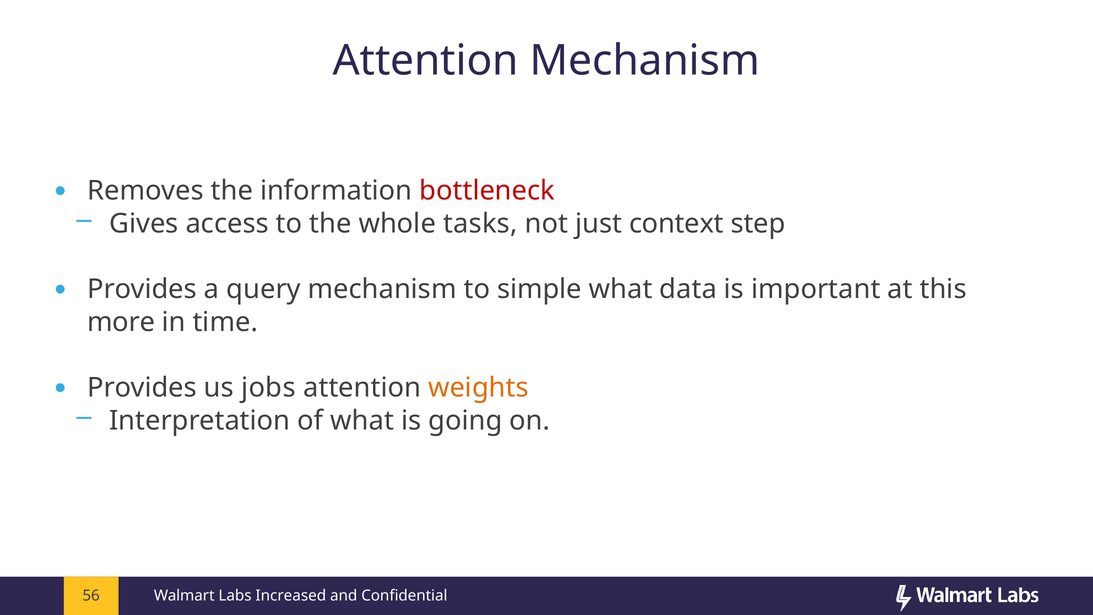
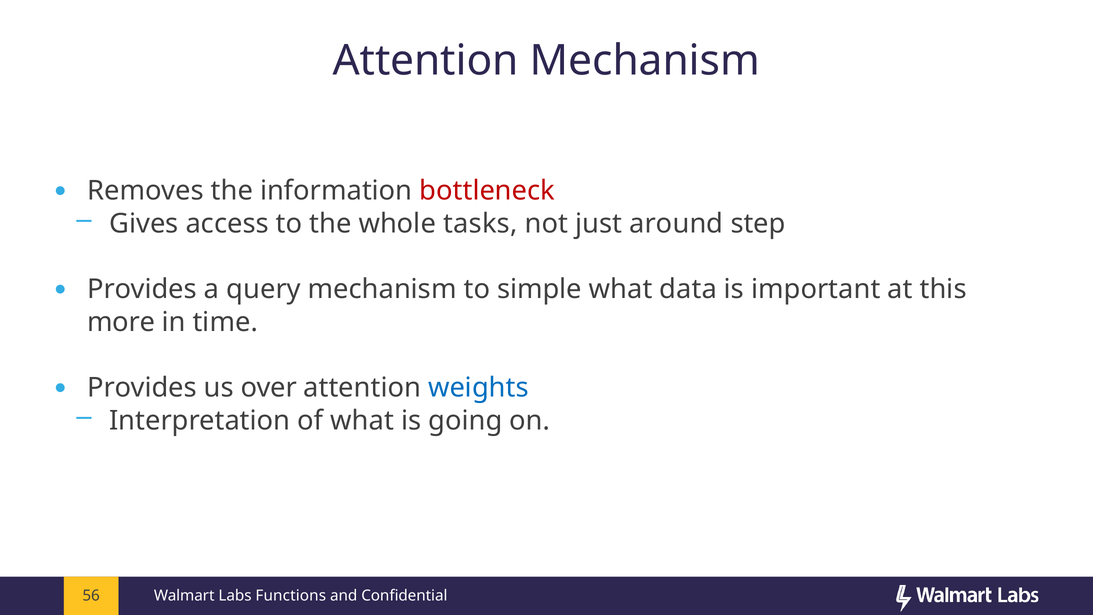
context: context -> around
jobs: jobs -> over
weights colour: orange -> blue
Increased: Increased -> Functions
